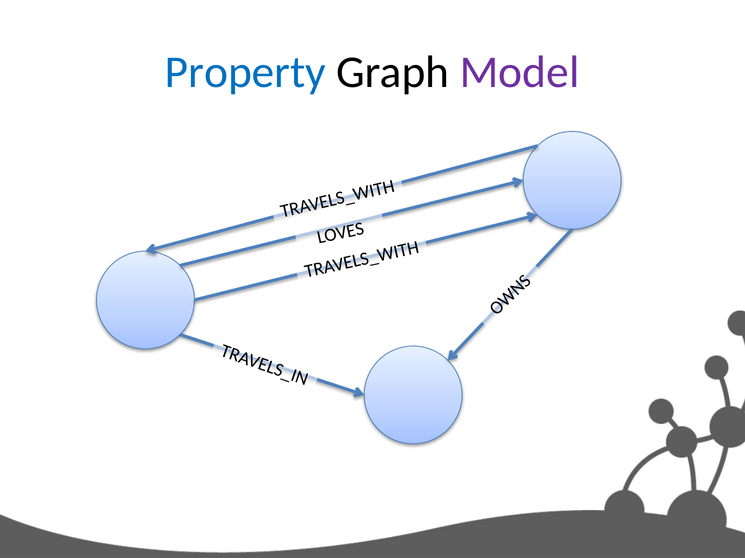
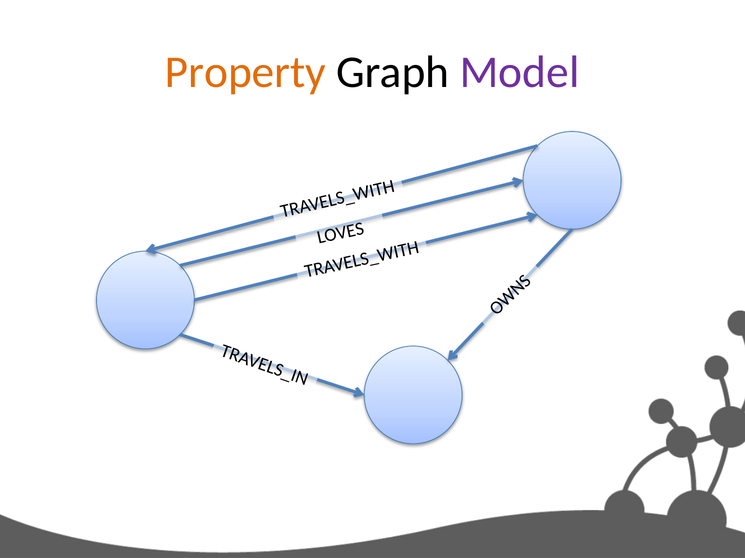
Property colour: blue -> orange
